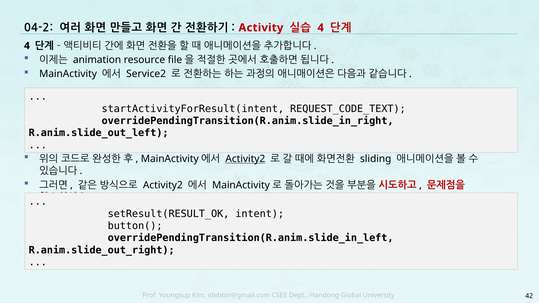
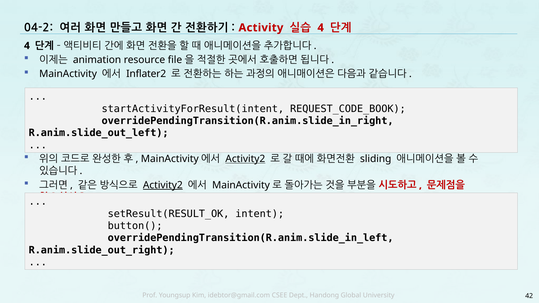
Service2: Service2 -> Inflater2
REQUEST_CODE_TEXT: REQUEST_CODE_TEXT -> REQUEST_CODE_BOOK
Activity2 at (163, 185) underline: none -> present
